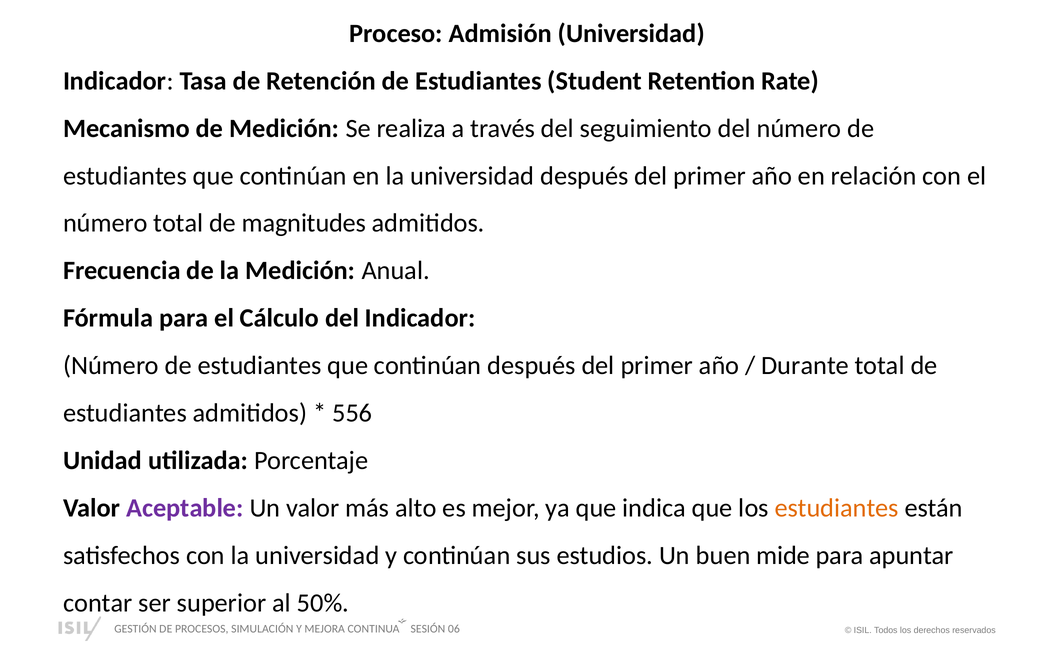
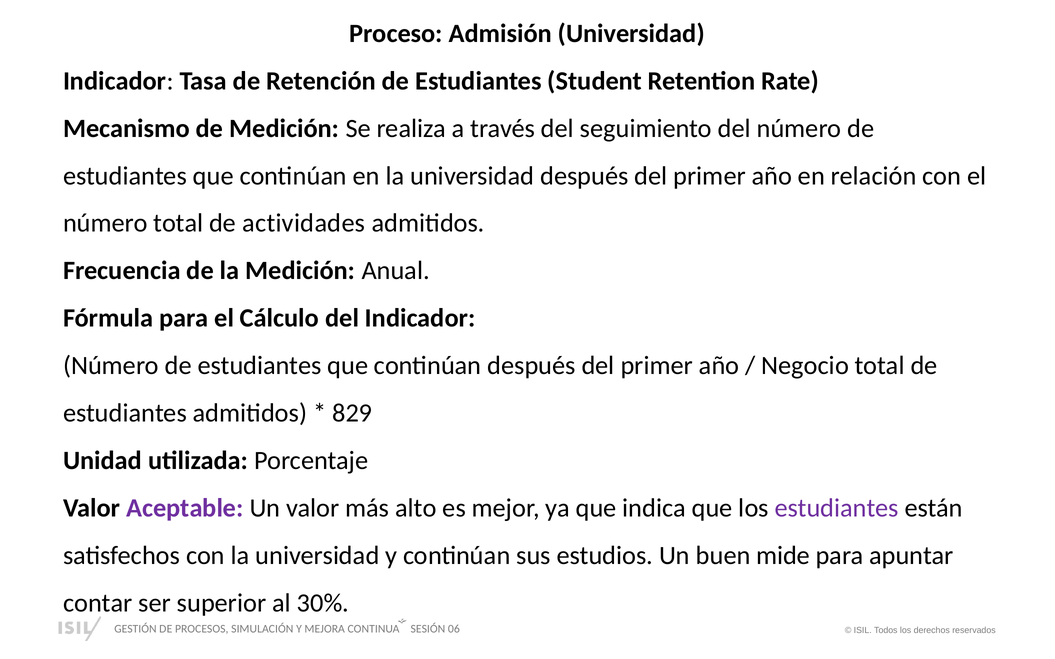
magnitudes: magnitudes -> actividades
Durante: Durante -> Negocio
556: 556 -> 829
estudiantes at (837, 508) colour: orange -> purple
50%: 50% -> 30%
